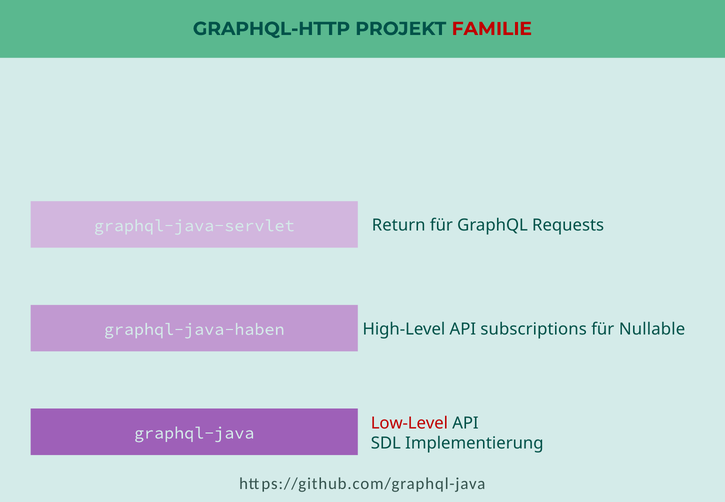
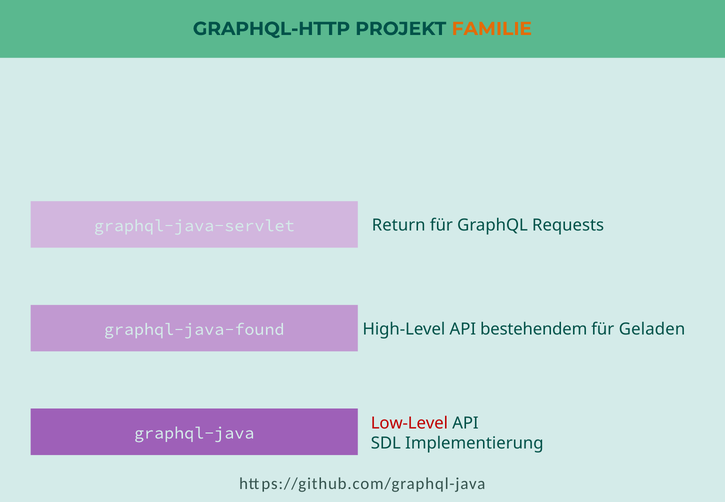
FAMILIE colour: red -> orange
graphql-java-haben: graphql-java-haben -> graphql-java-found
subscriptions: subscriptions -> bestehendem
Nullable: Nullable -> Geladen
